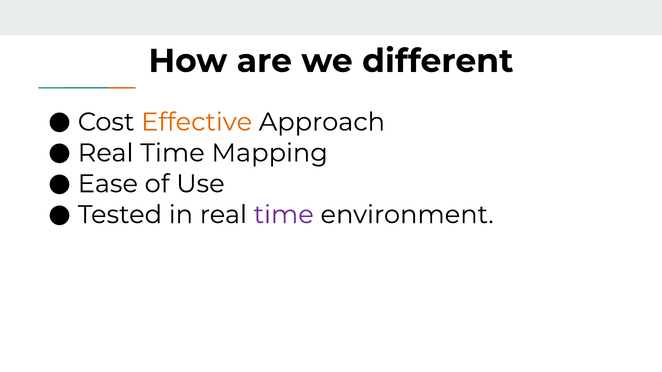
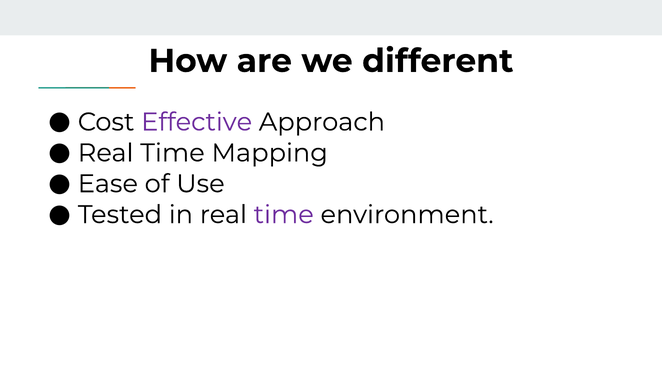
Effective colour: orange -> purple
